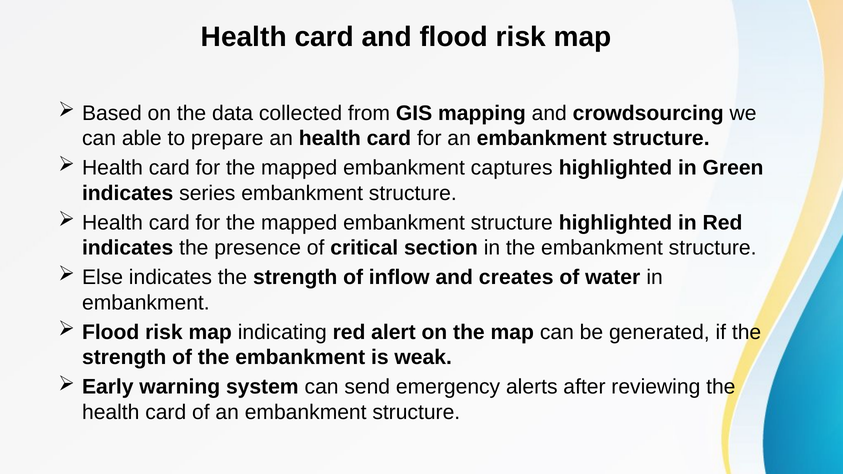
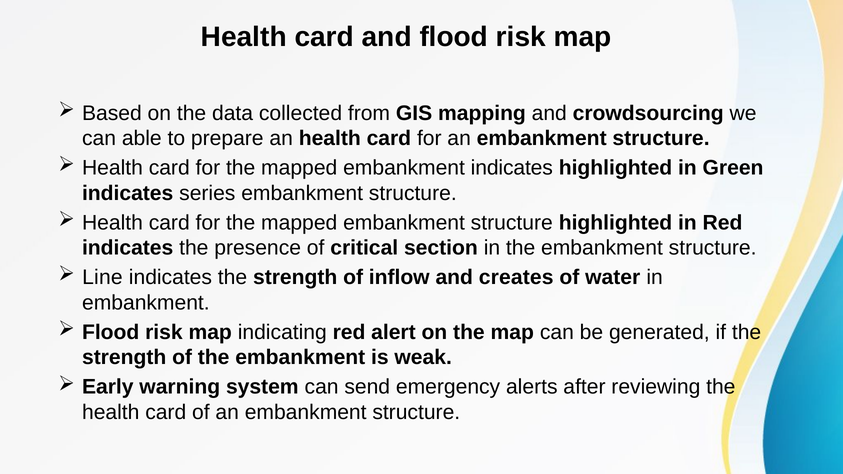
embankment captures: captures -> indicates
Else: Else -> Line
